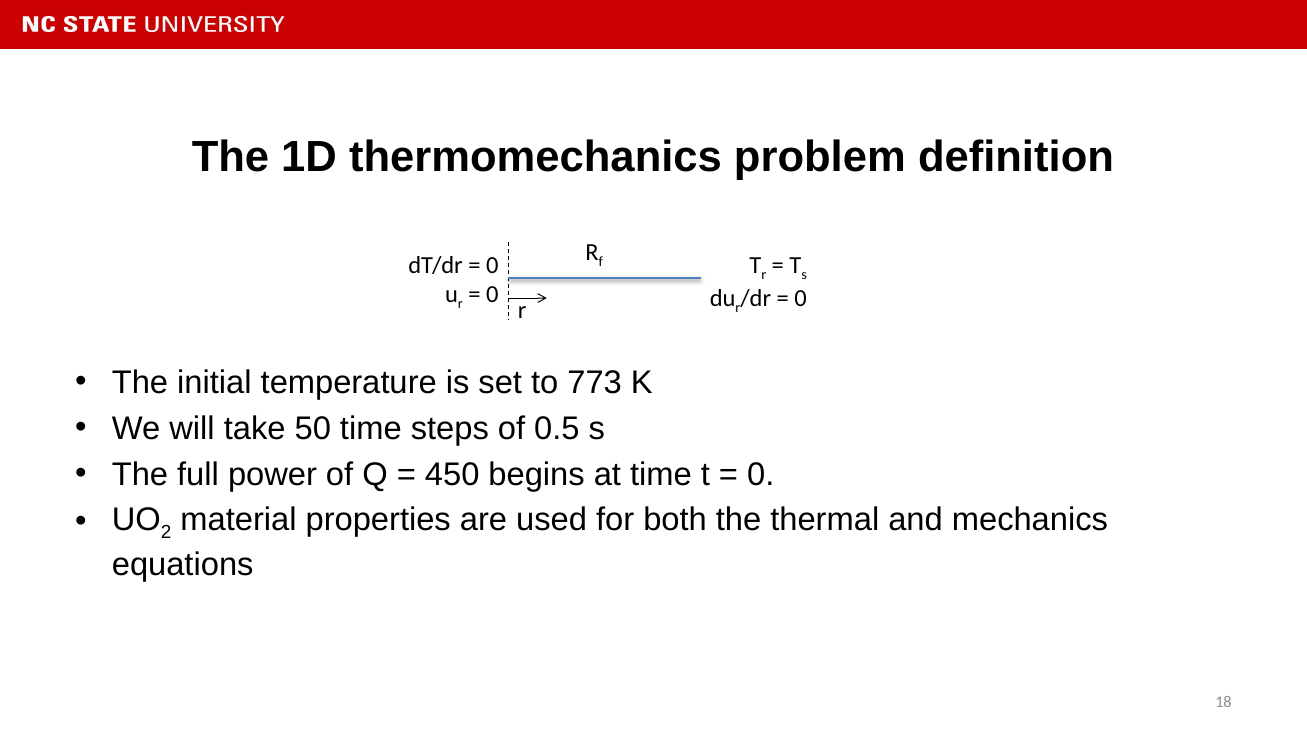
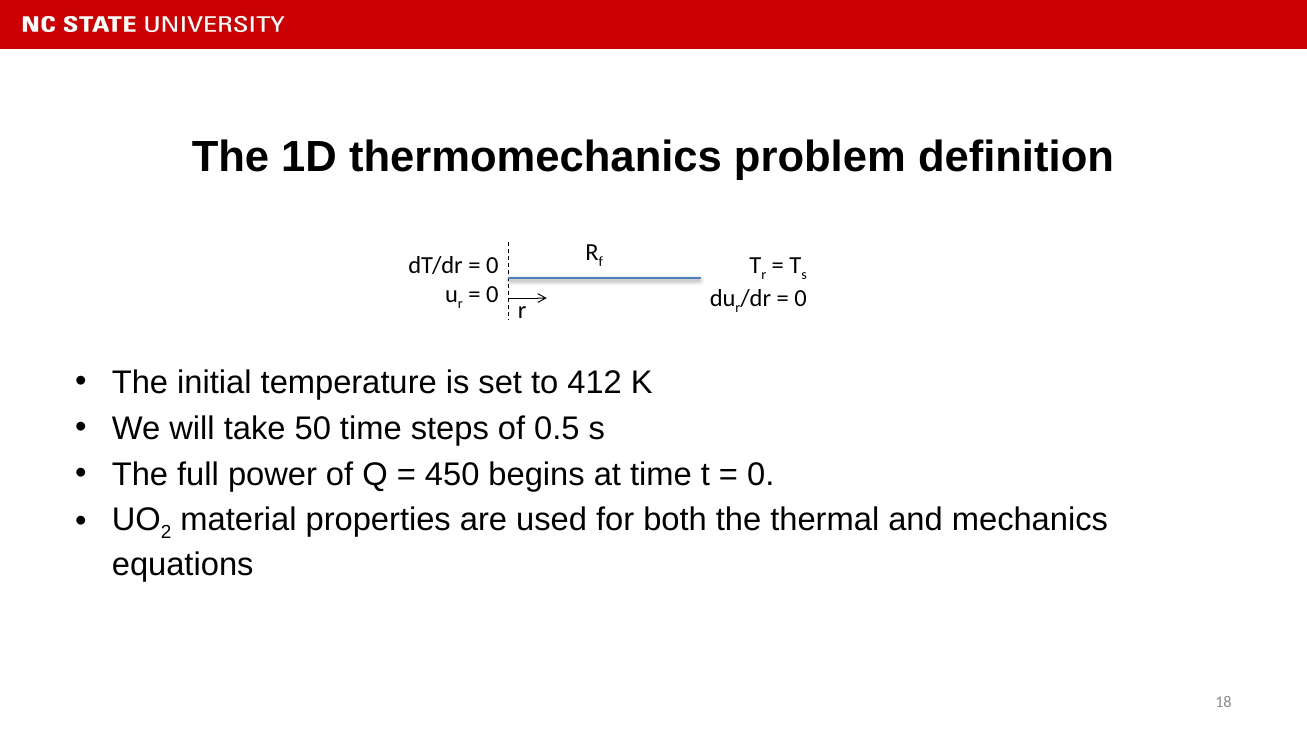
773: 773 -> 412
